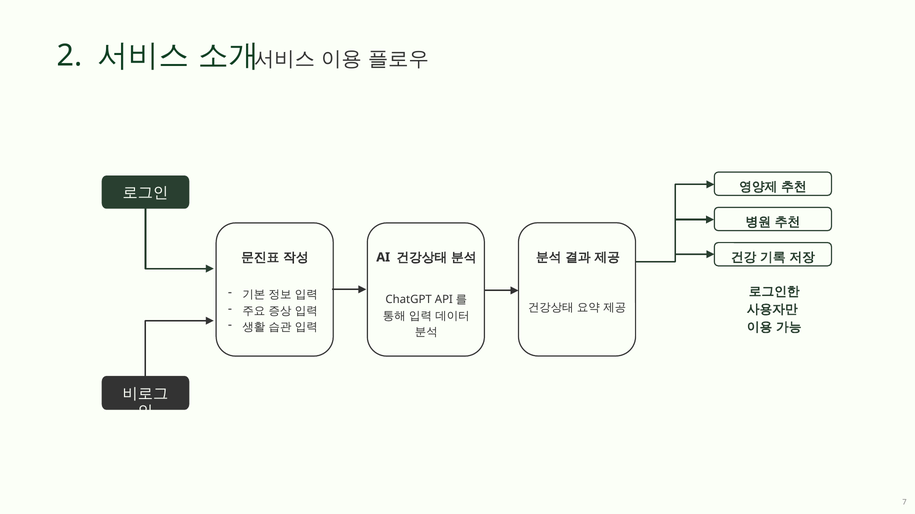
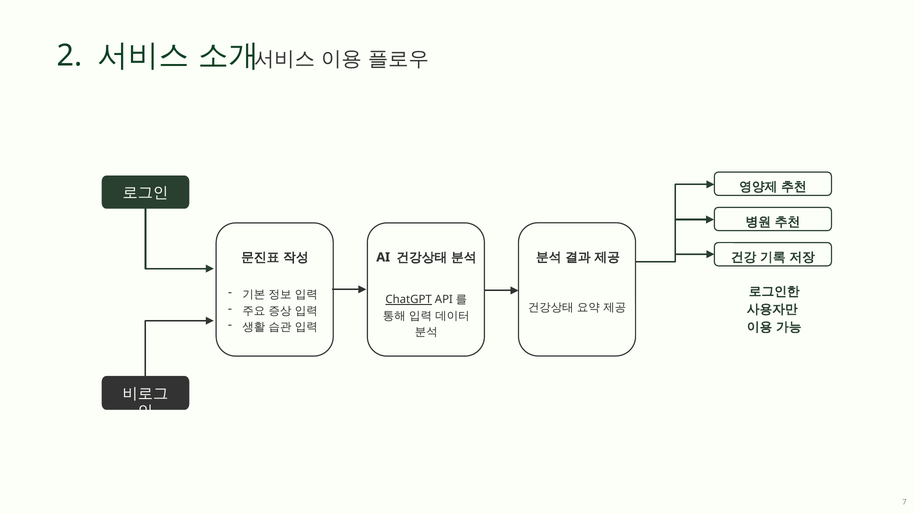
ChatGPT underline: none -> present
